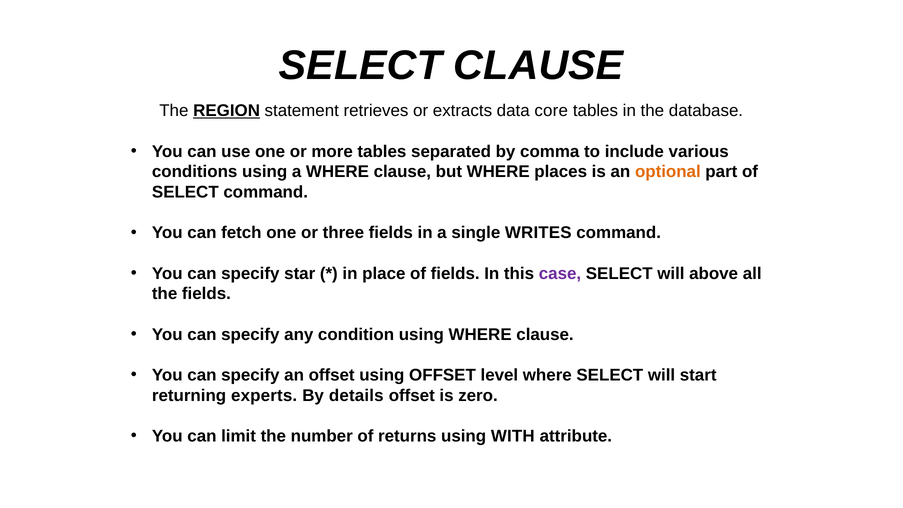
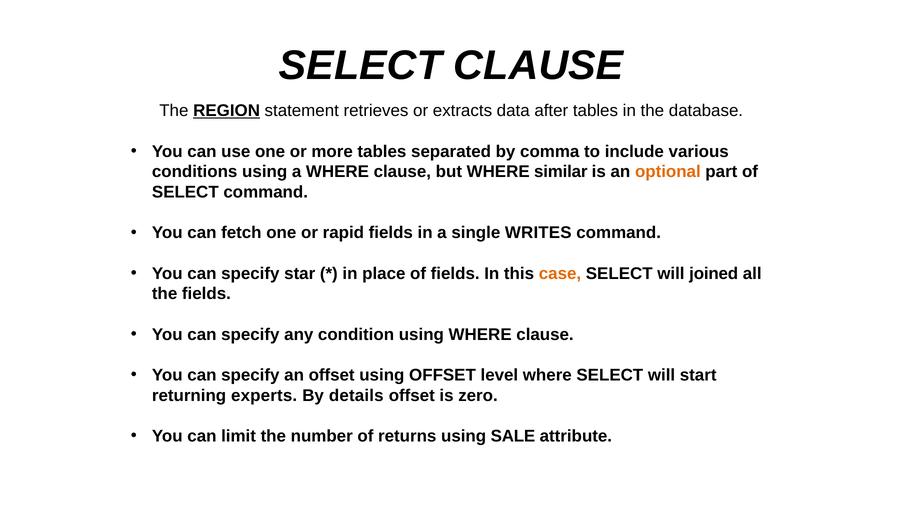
core: core -> after
places: places -> similar
three: three -> rapid
case colour: purple -> orange
above: above -> joined
WITH: WITH -> SALE
